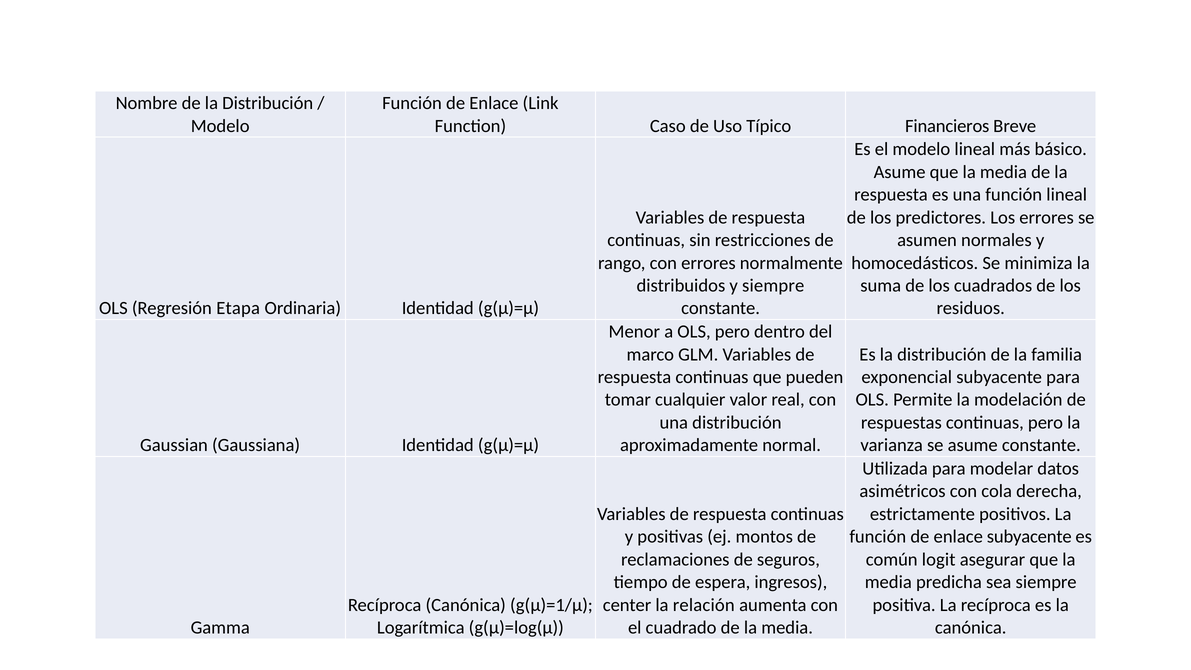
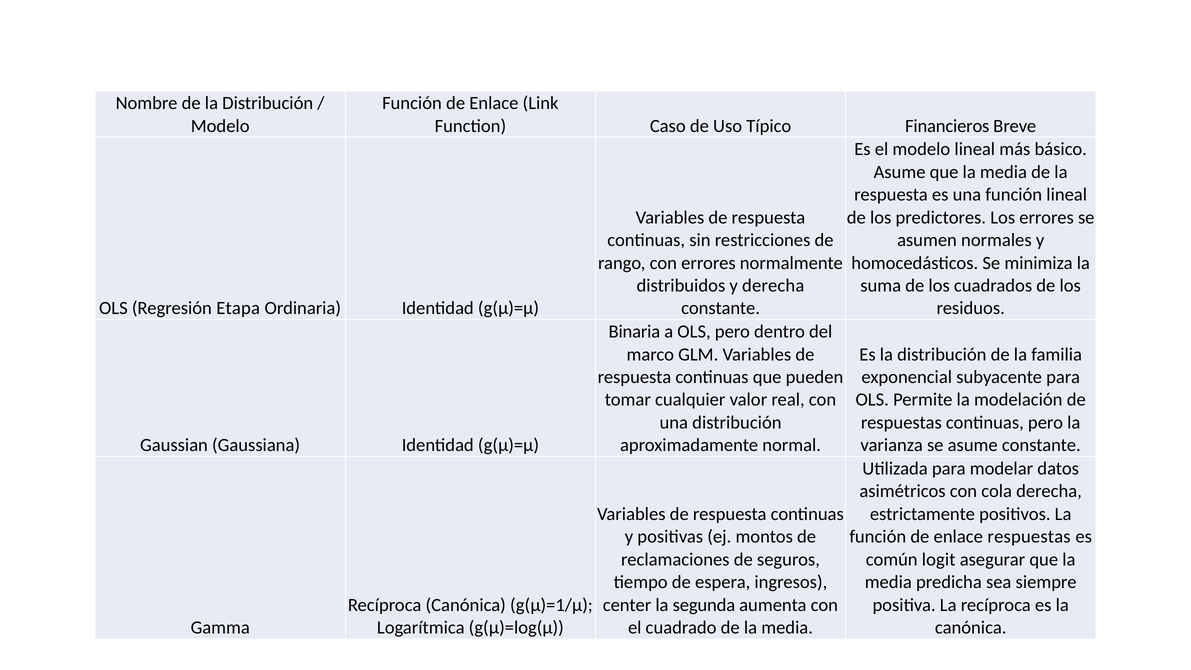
y siempre: siempre -> derecha
Menor: Menor -> Binaria
enlace subyacente: subyacente -> respuestas
relación: relación -> segunda
